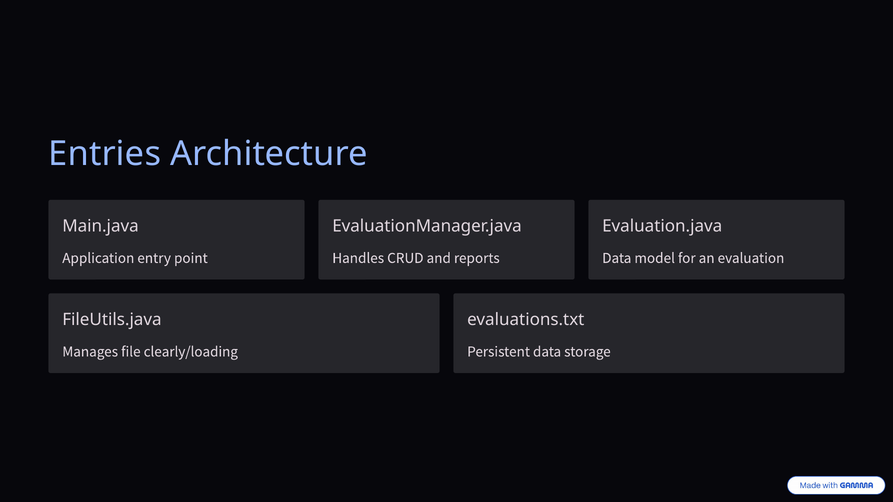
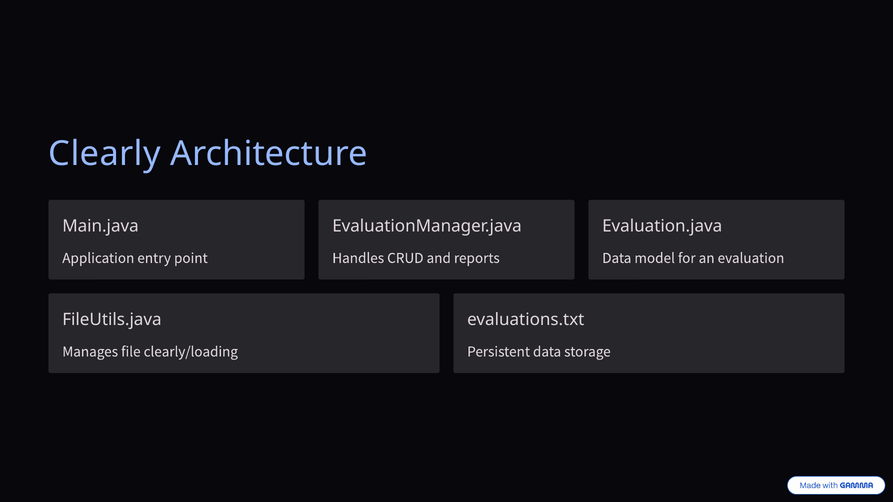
Entries: Entries -> Clearly
